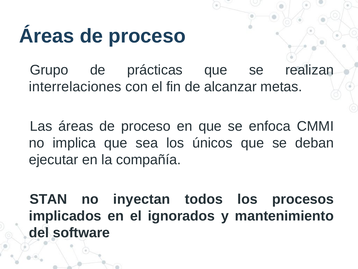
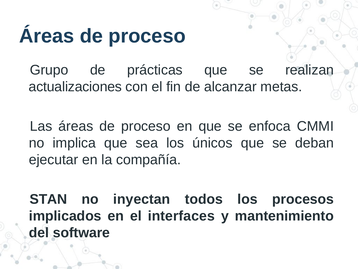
interrelaciones: interrelaciones -> actualizaciones
ignorados: ignorados -> interfaces
